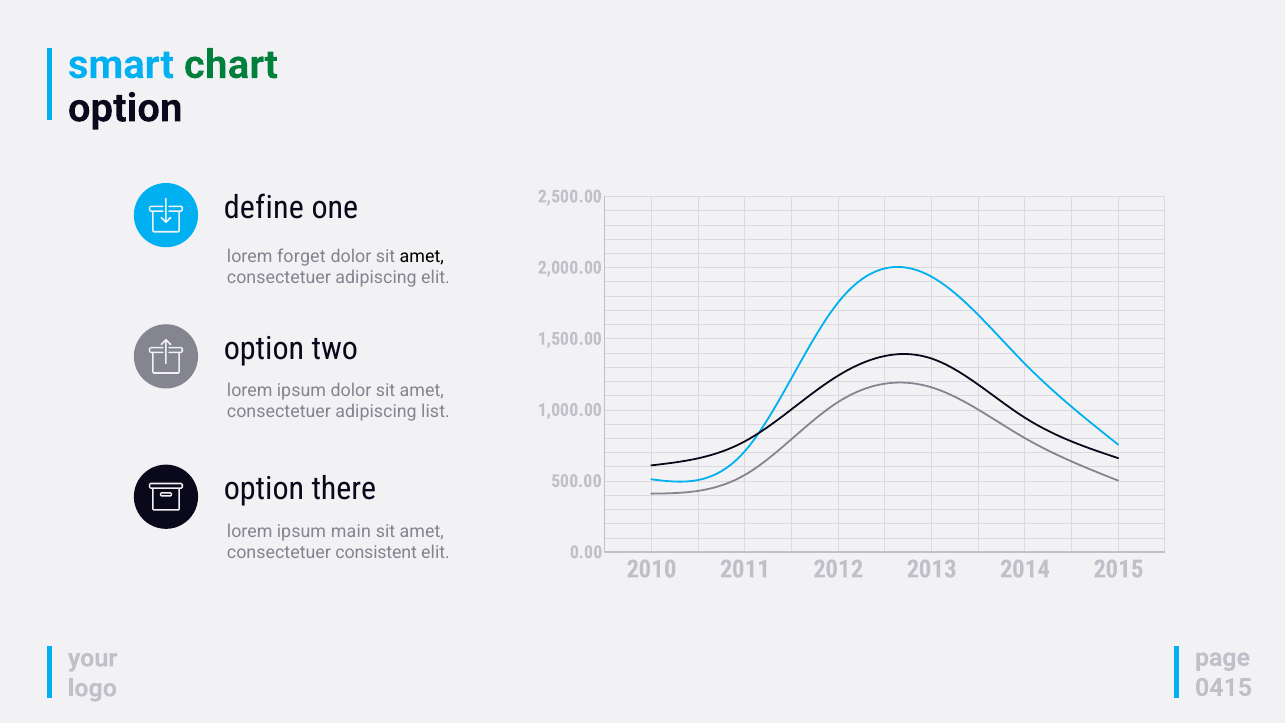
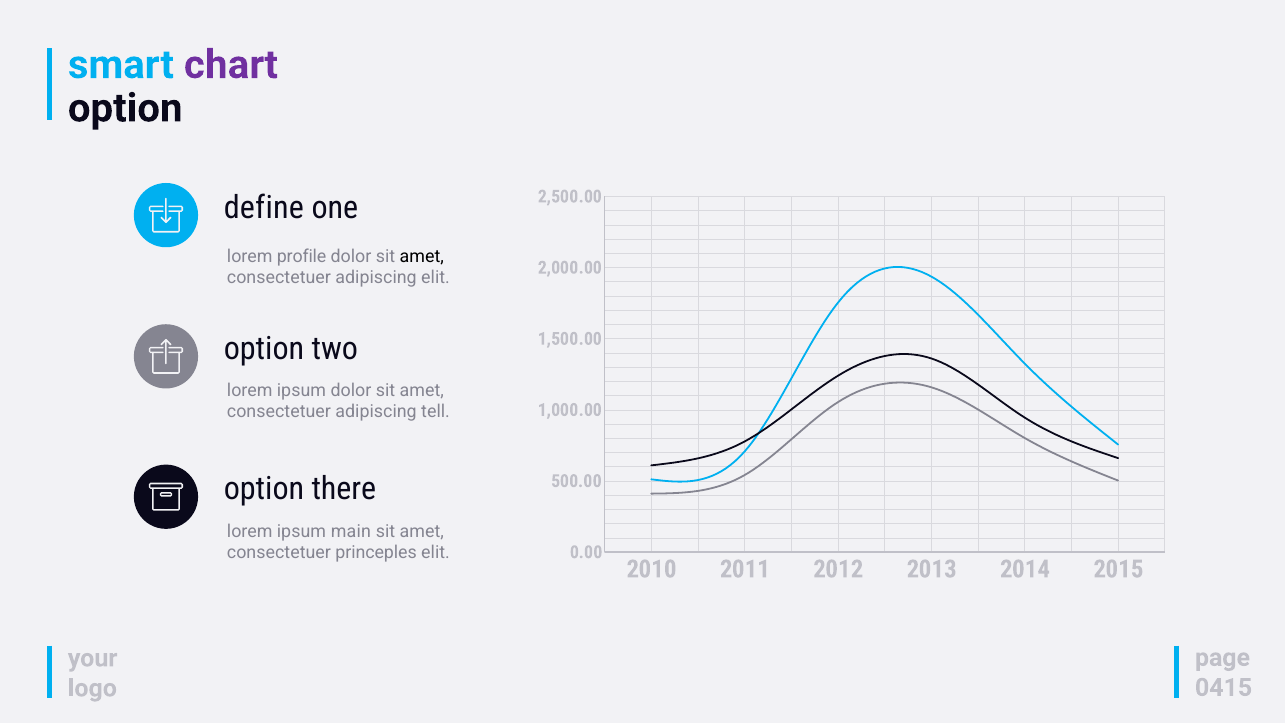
chart colour: green -> purple
forget: forget -> profile
list: list -> tell
consistent: consistent -> princeples
